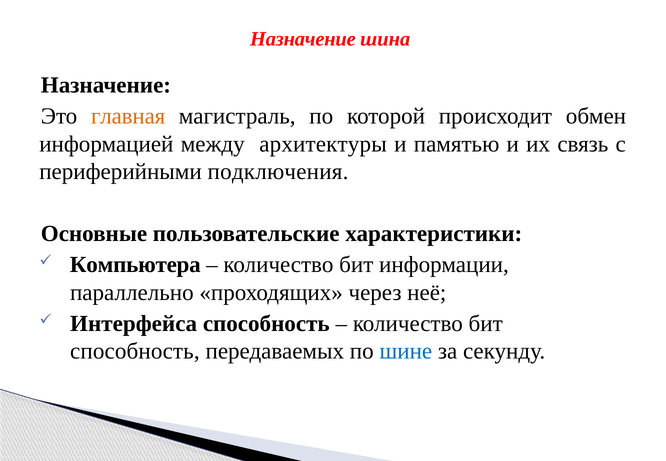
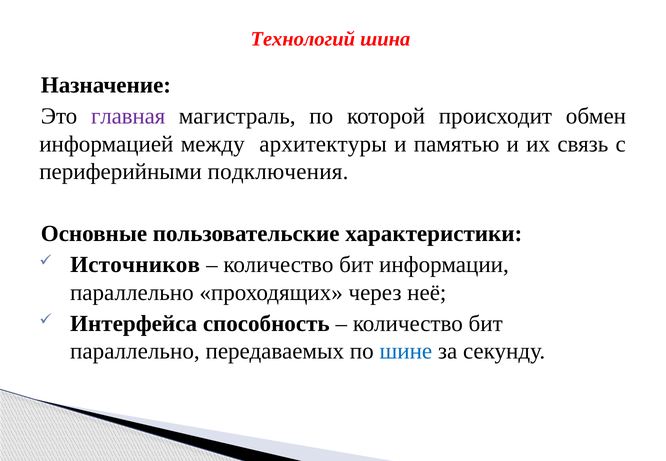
Назначение at (303, 39): Назначение -> Технологий
главная colour: orange -> purple
Компьютера: Компьютера -> Источников
способность at (135, 351): способность -> параллельно
